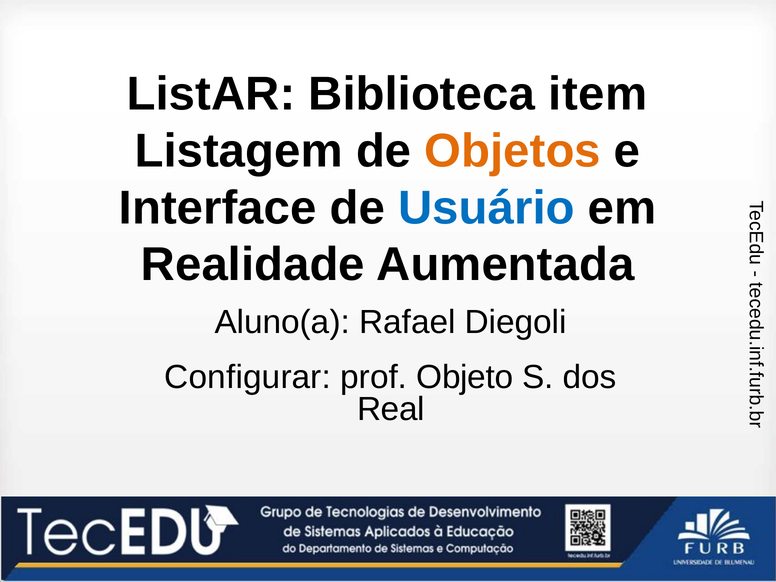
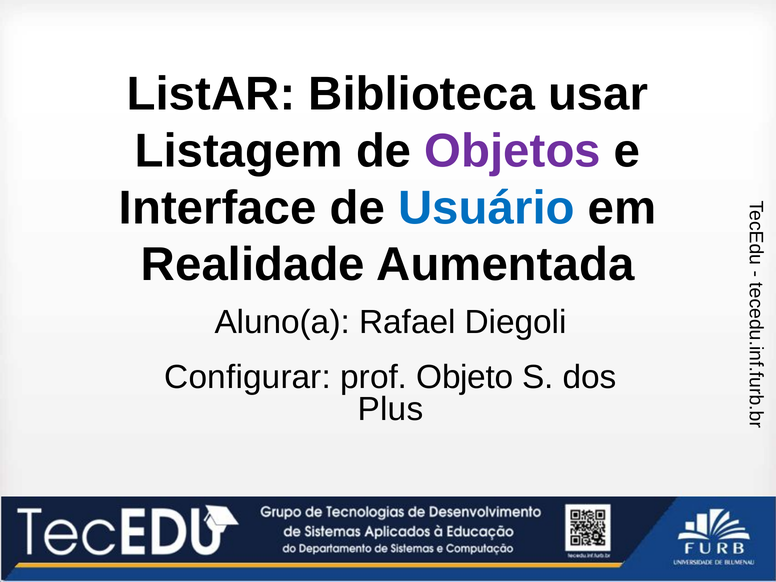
item: item -> usar
Objetos colour: orange -> purple
Real: Real -> Plus
